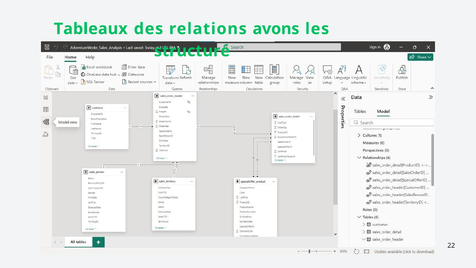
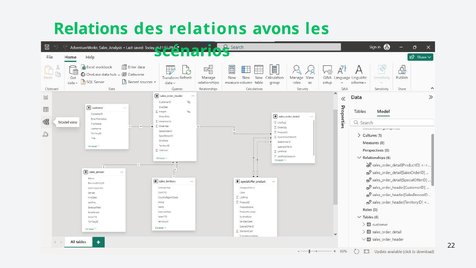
Tableaux at (91, 29): Tableaux -> Relations
structuré: structuré -> scénarios
